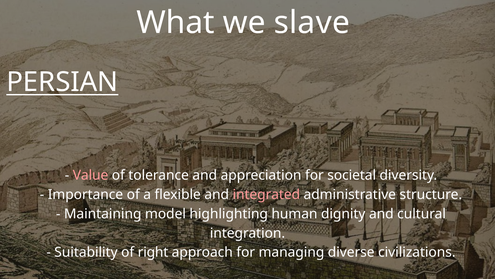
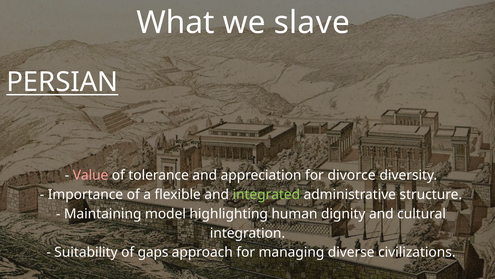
societal: societal -> divorce
integrated colour: pink -> light green
right: right -> gaps
